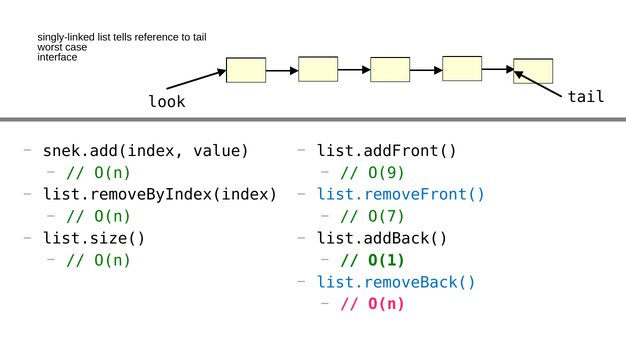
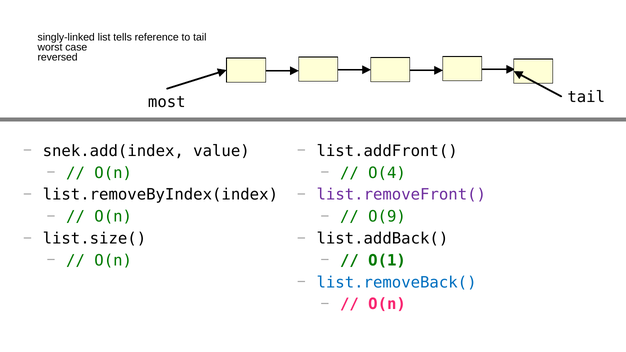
interface: interface -> reversed
look: look -> most
O(9: O(9 -> O(4
list.removeFront( colour: blue -> purple
O(7: O(7 -> O(9
